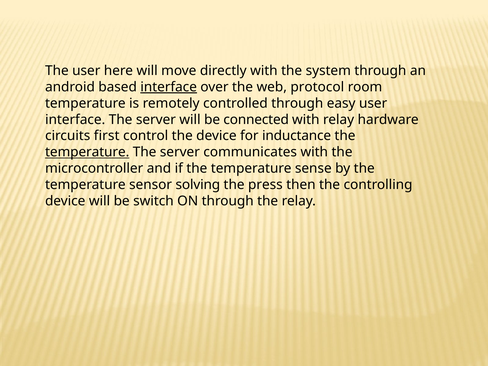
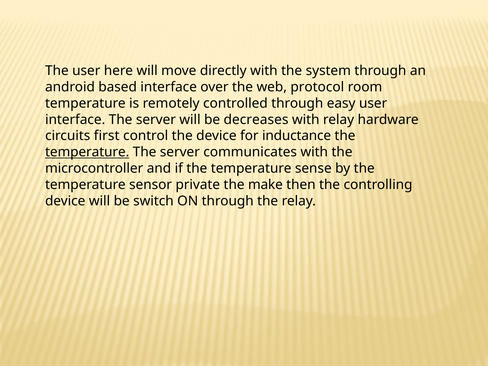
interface at (169, 87) underline: present -> none
connected: connected -> decreases
solving: solving -> private
press: press -> make
